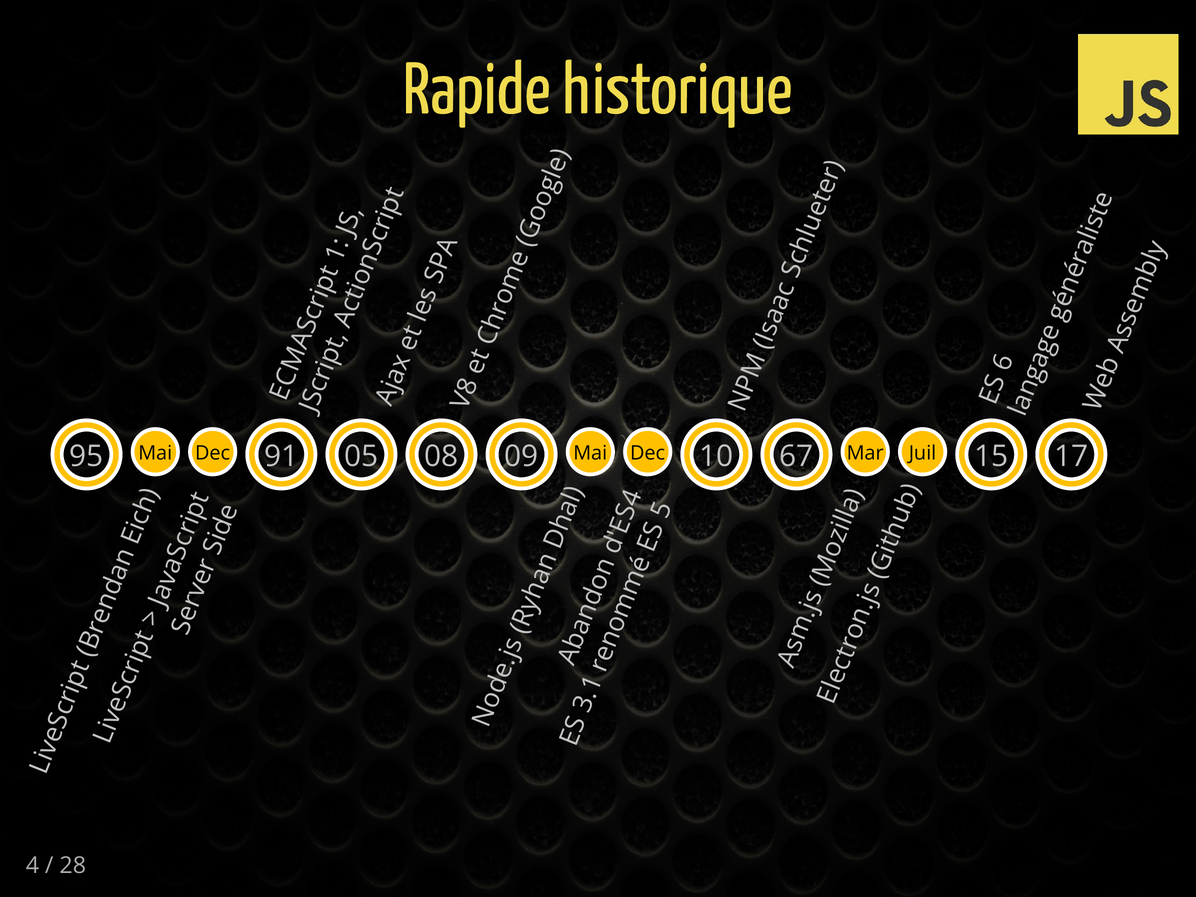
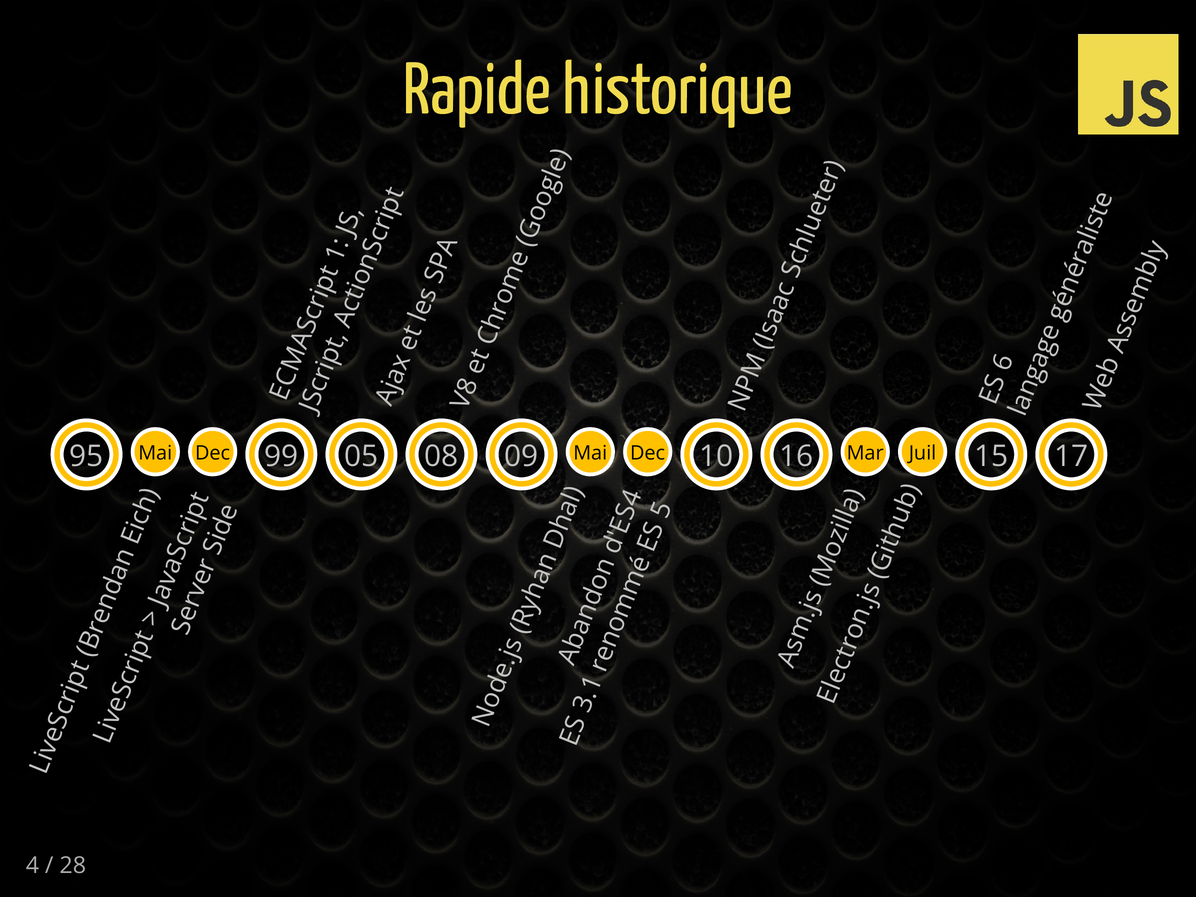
91: 91 -> 99
67: 67 -> 16
